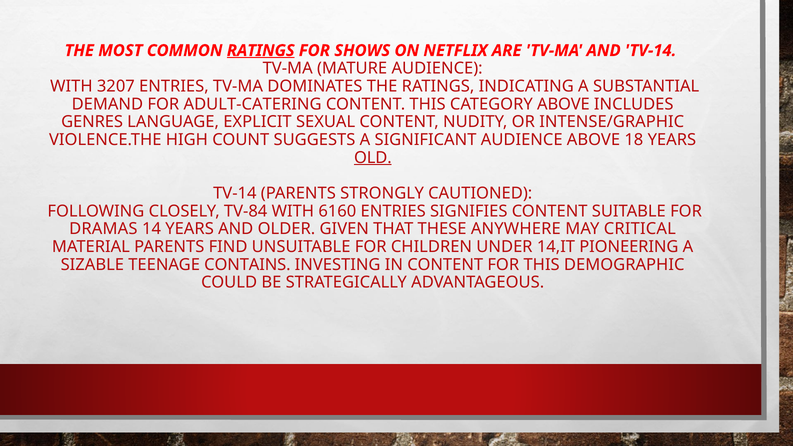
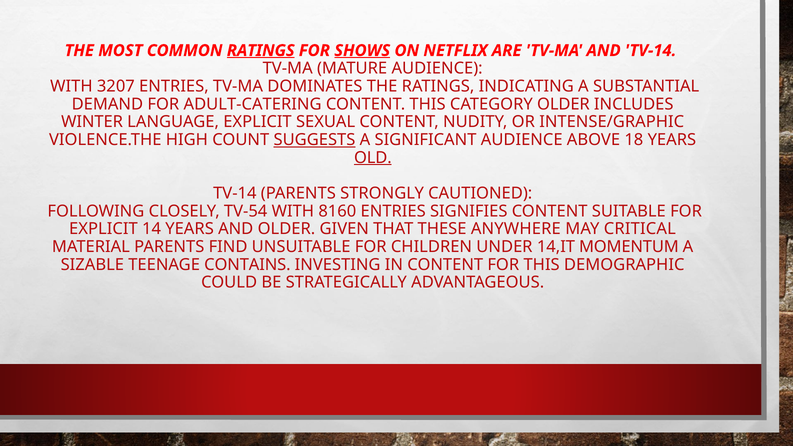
SHOWS underline: none -> present
CATEGORY ABOVE: ABOVE -> OLDER
GENRES: GENRES -> WINTER
SUGGESTS underline: none -> present
TV-84: TV-84 -> TV-54
6160: 6160 -> 8160
DRAMAS at (103, 229): DRAMAS -> EXPLICIT
PIONEERING: PIONEERING -> MOMENTUM
